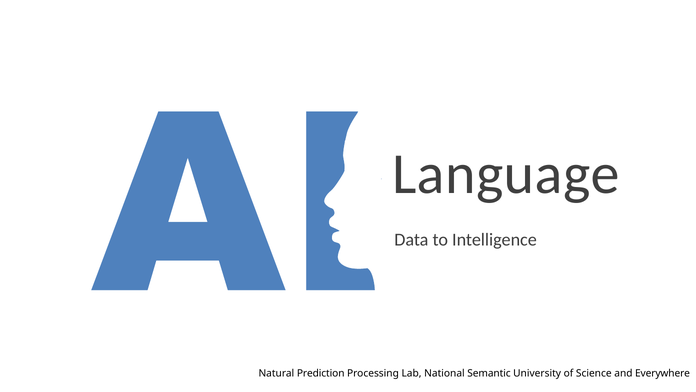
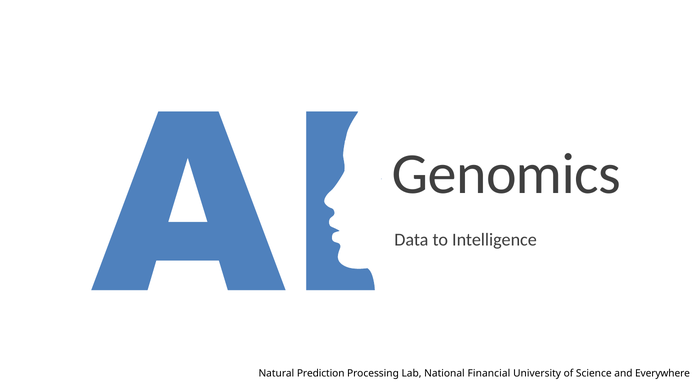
Language: Language -> Genomics
Semantic: Semantic -> Financial
